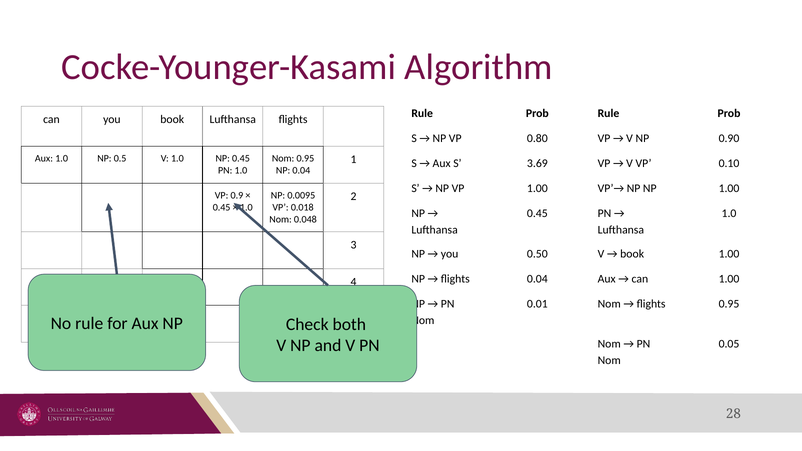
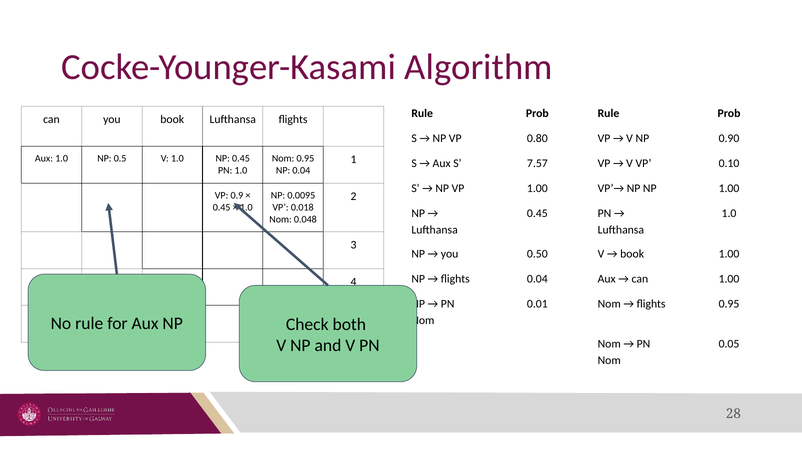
3.69: 3.69 -> 7.57
